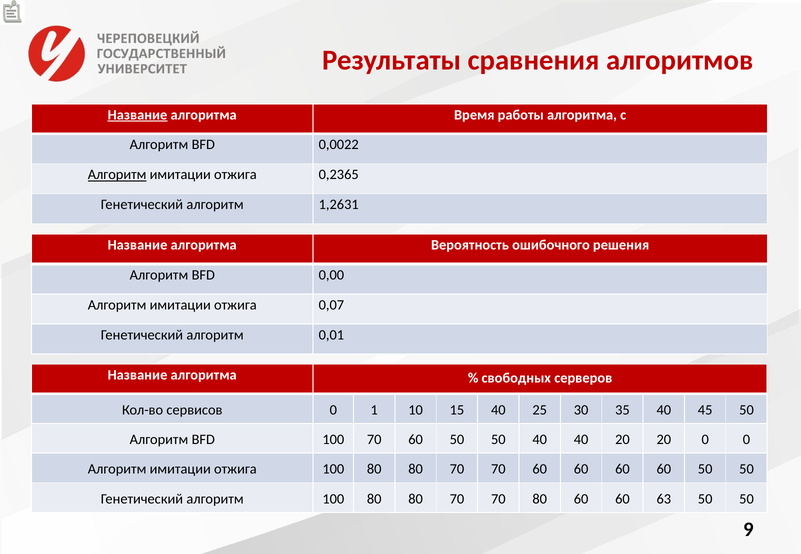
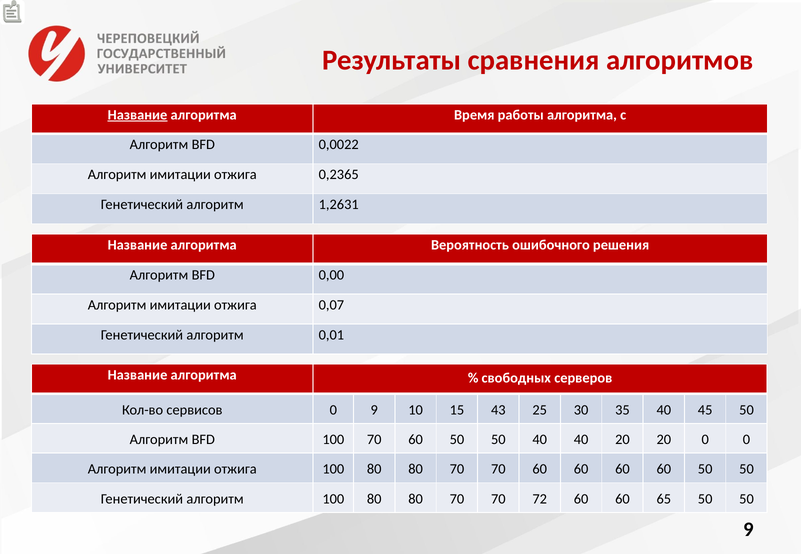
Алгоритм at (117, 175) underline: present -> none
0 1: 1 -> 9
15 40: 40 -> 43
70 80: 80 -> 72
63: 63 -> 65
